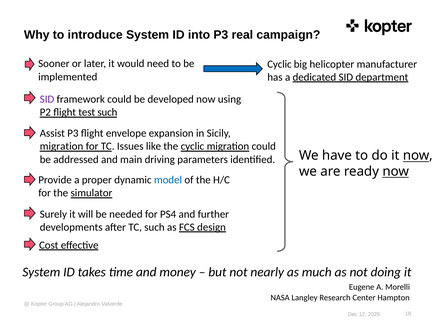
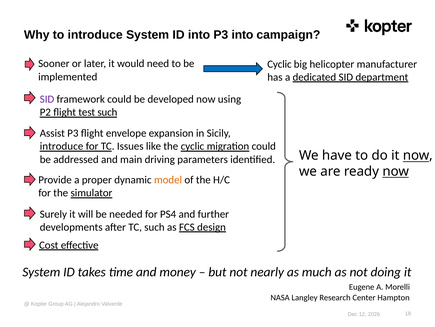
P3 real: real -> into
migration at (62, 146): migration -> introduce
model colour: blue -> orange
